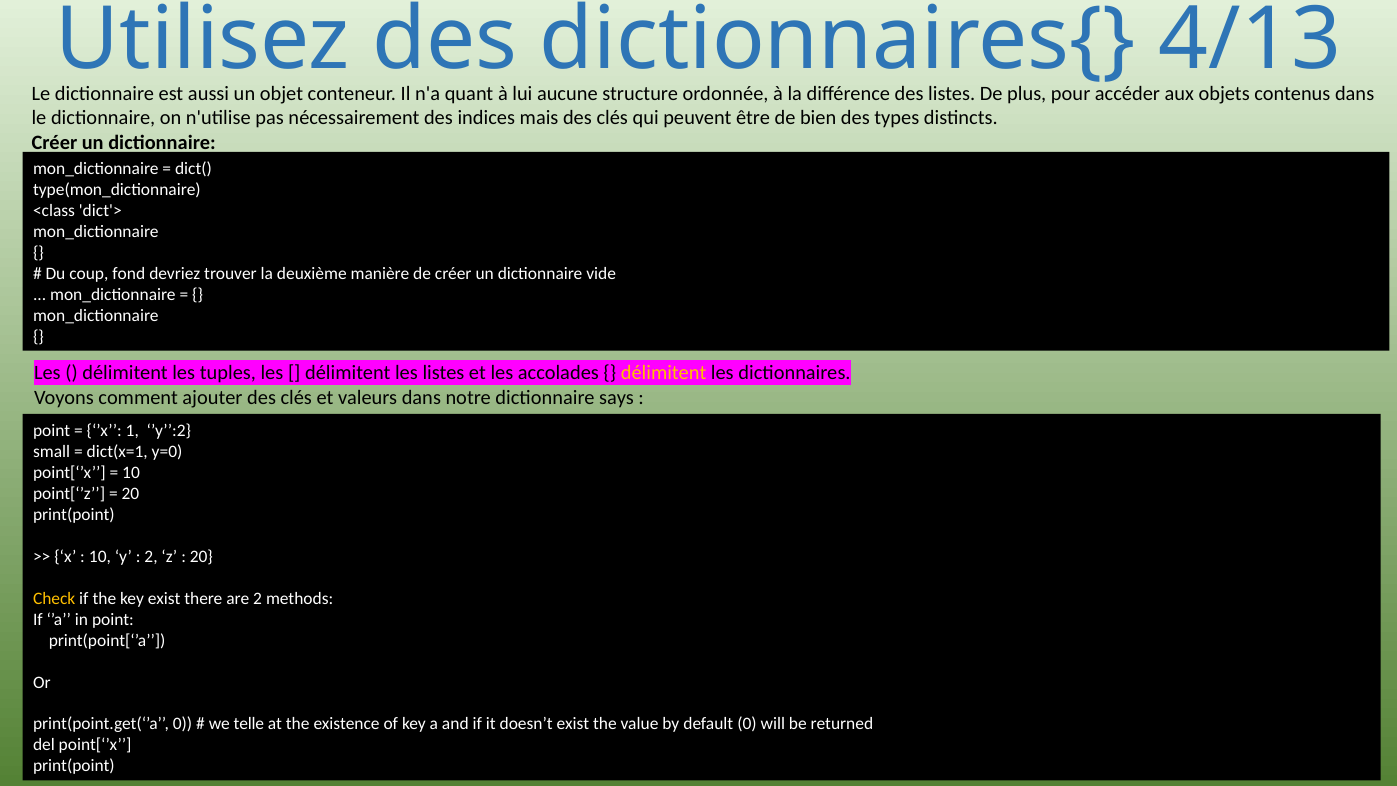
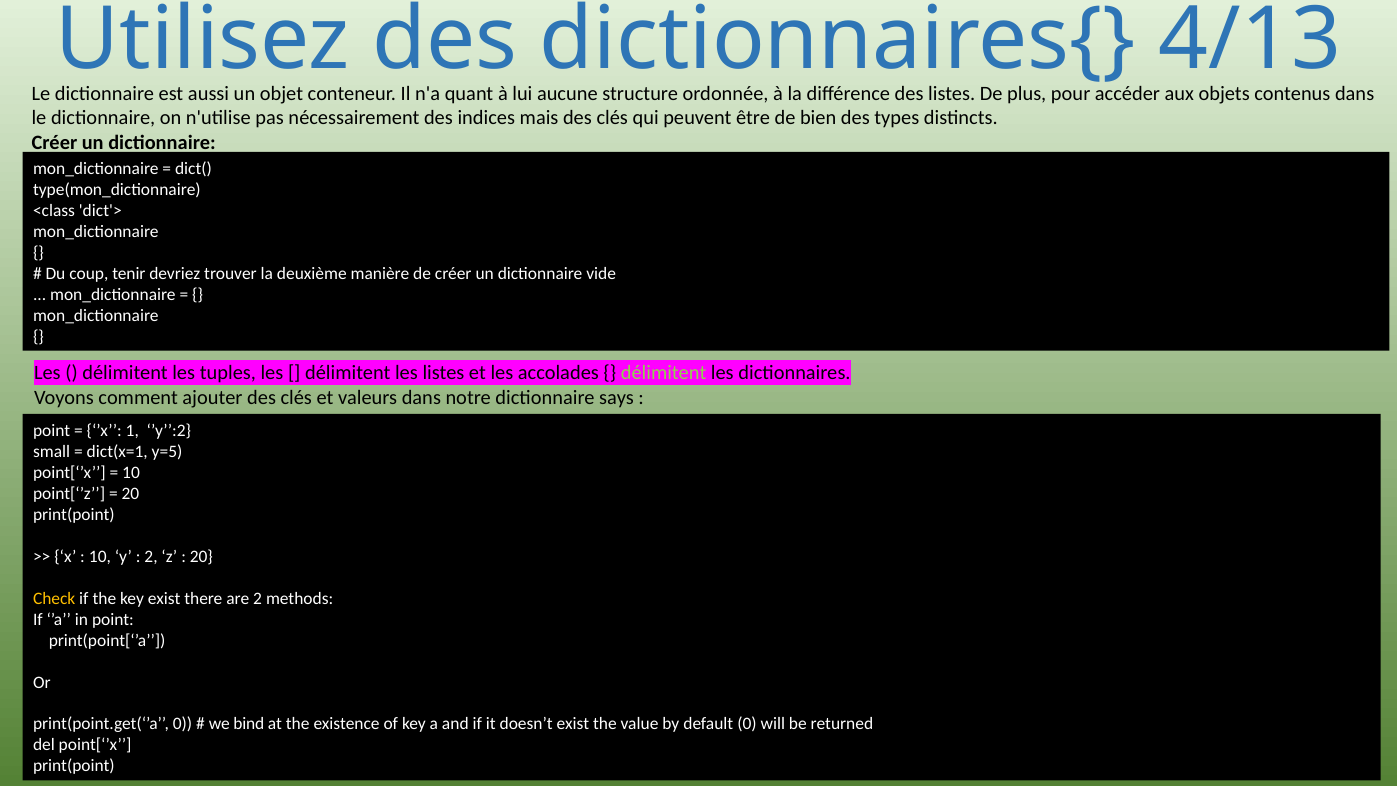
fond: fond -> tenir
délimitent at (664, 373) colour: yellow -> light green
y=0: y=0 -> y=5
telle: telle -> bind
